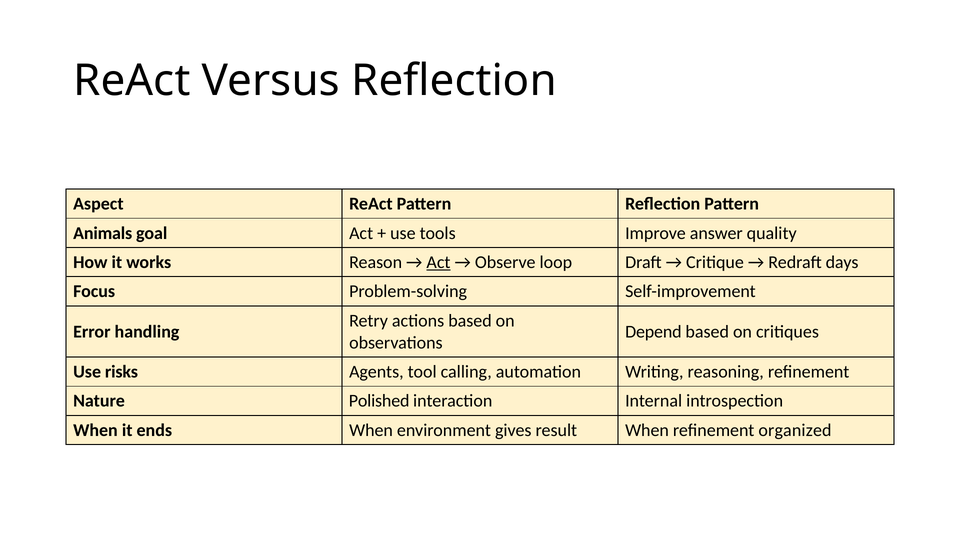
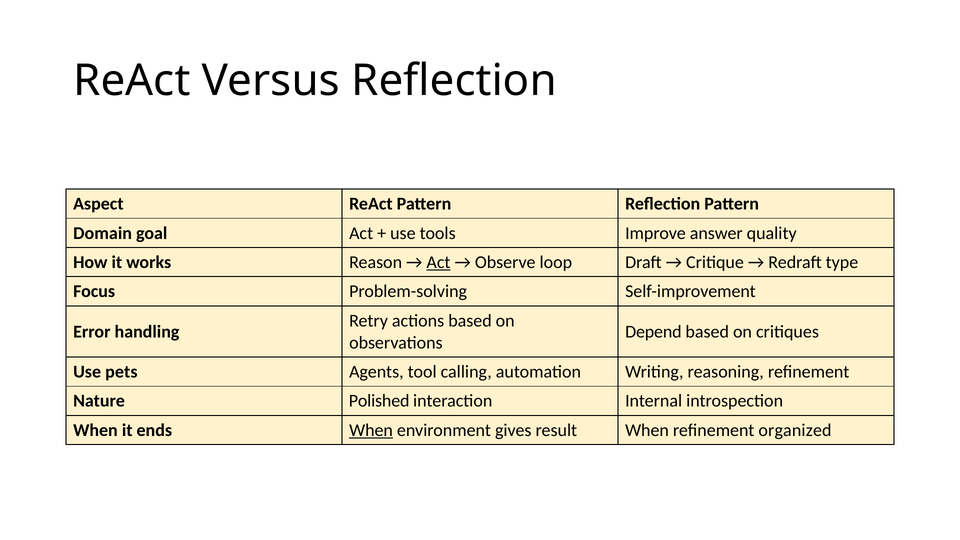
Animals: Animals -> Domain
days: days -> type
risks: risks -> pets
When at (371, 430) underline: none -> present
